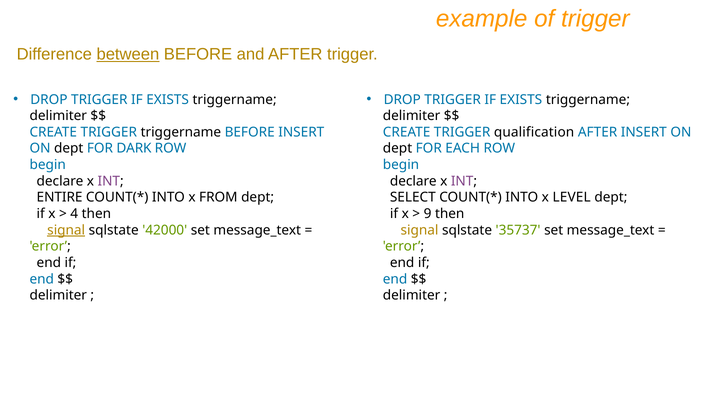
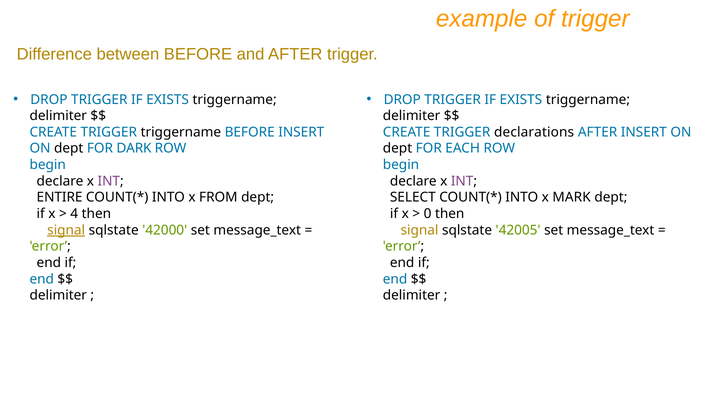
between underline: present -> none
qualification: qualification -> declarations
LEVEL: LEVEL -> MARK
9: 9 -> 0
35737: 35737 -> 42005
